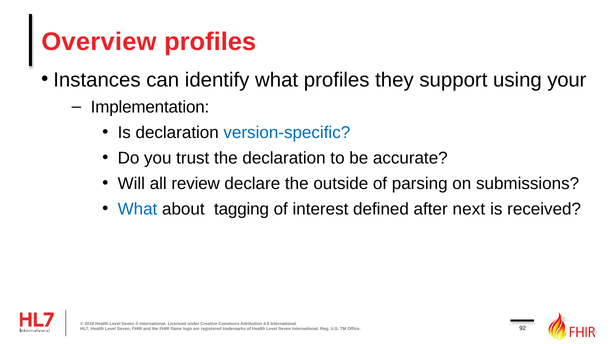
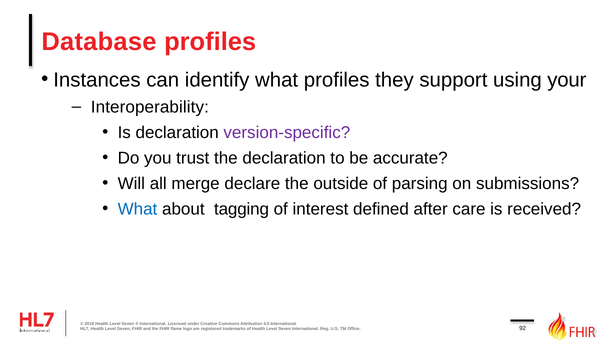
Overview: Overview -> Database
Implementation: Implementation -> Interoperability
version-specific colour: blue -> purple
review: review -> merge
next: next -> care
